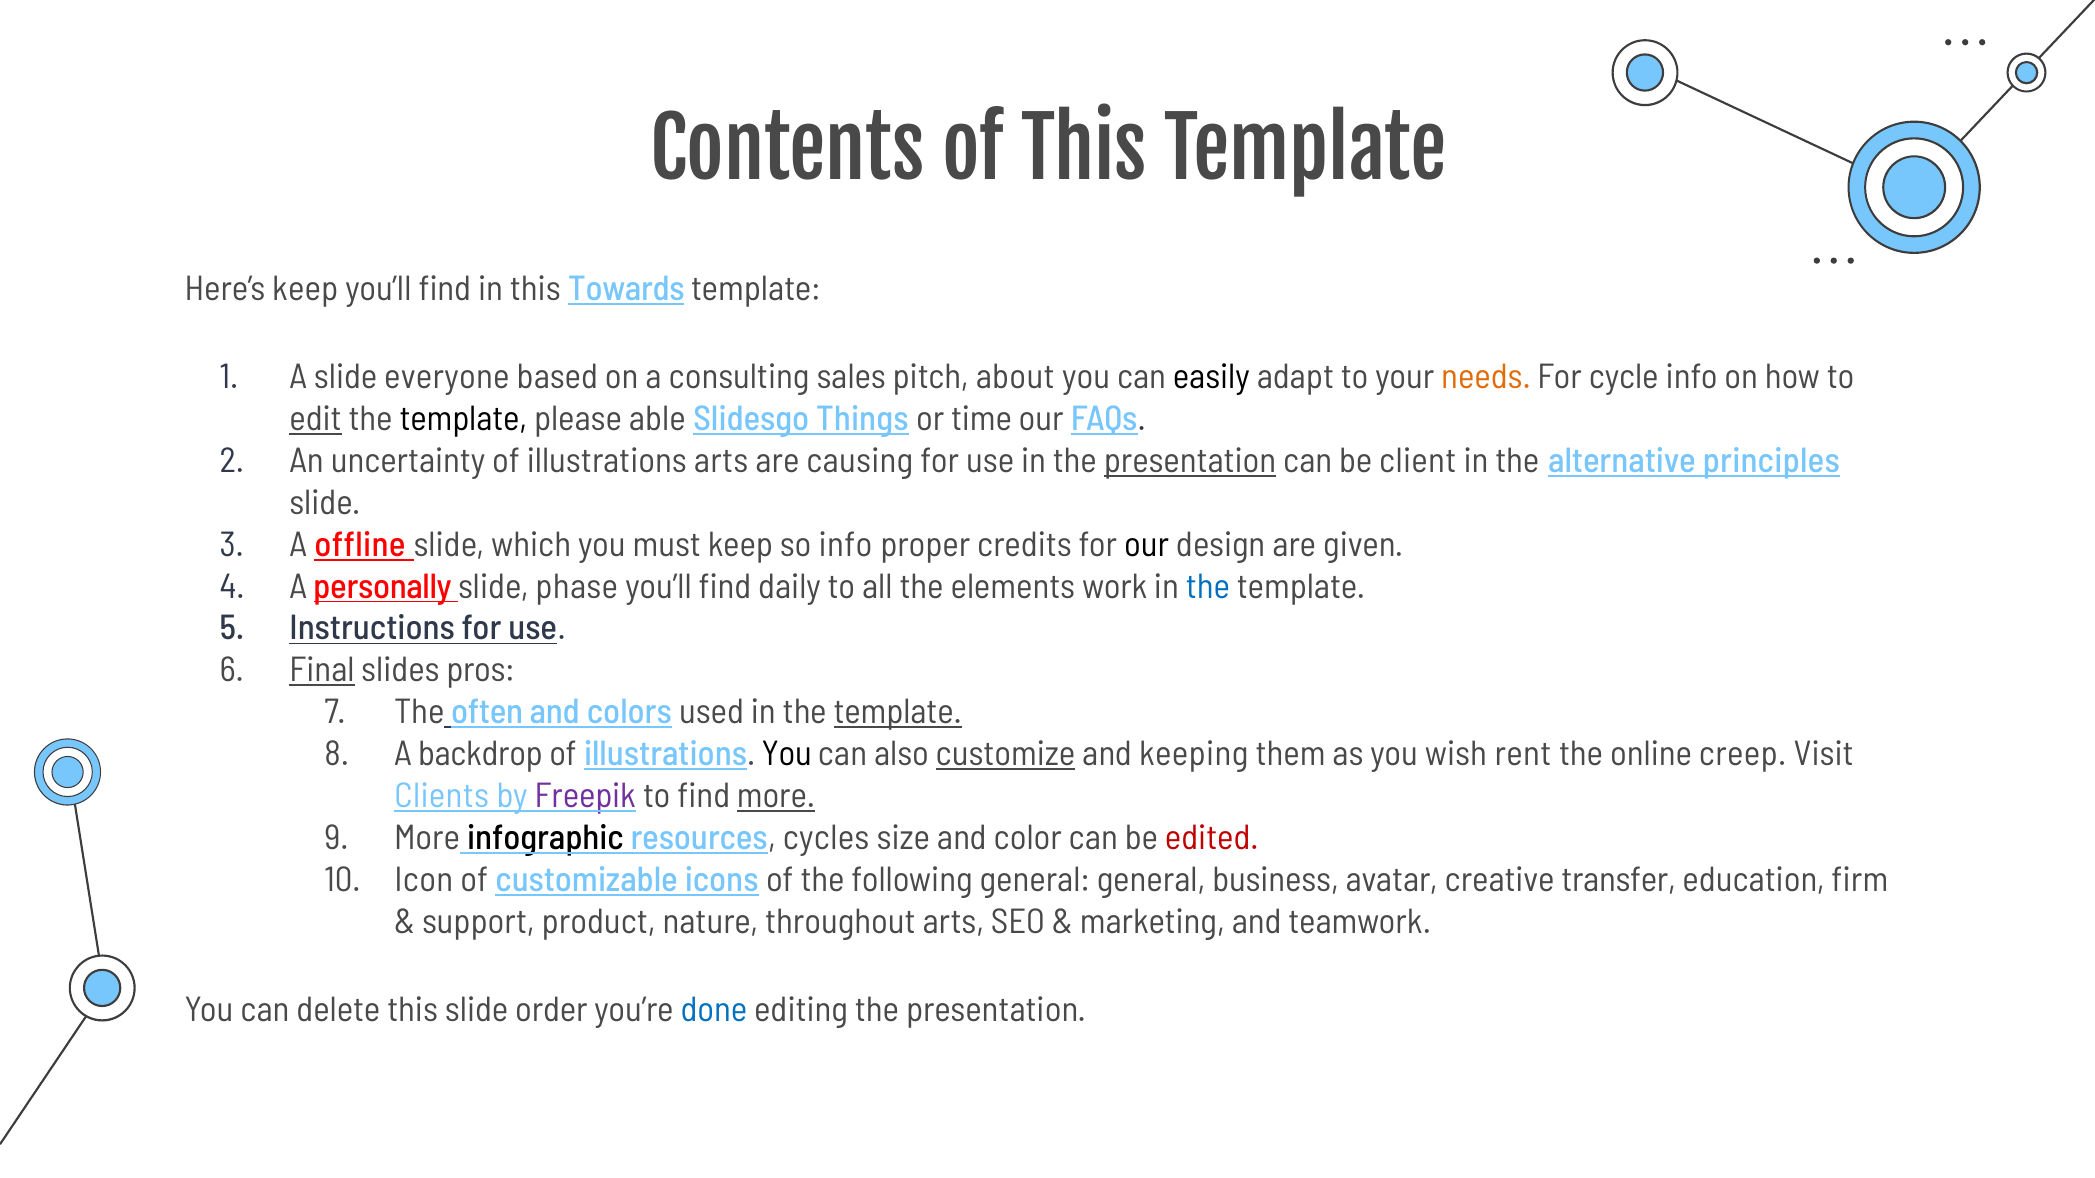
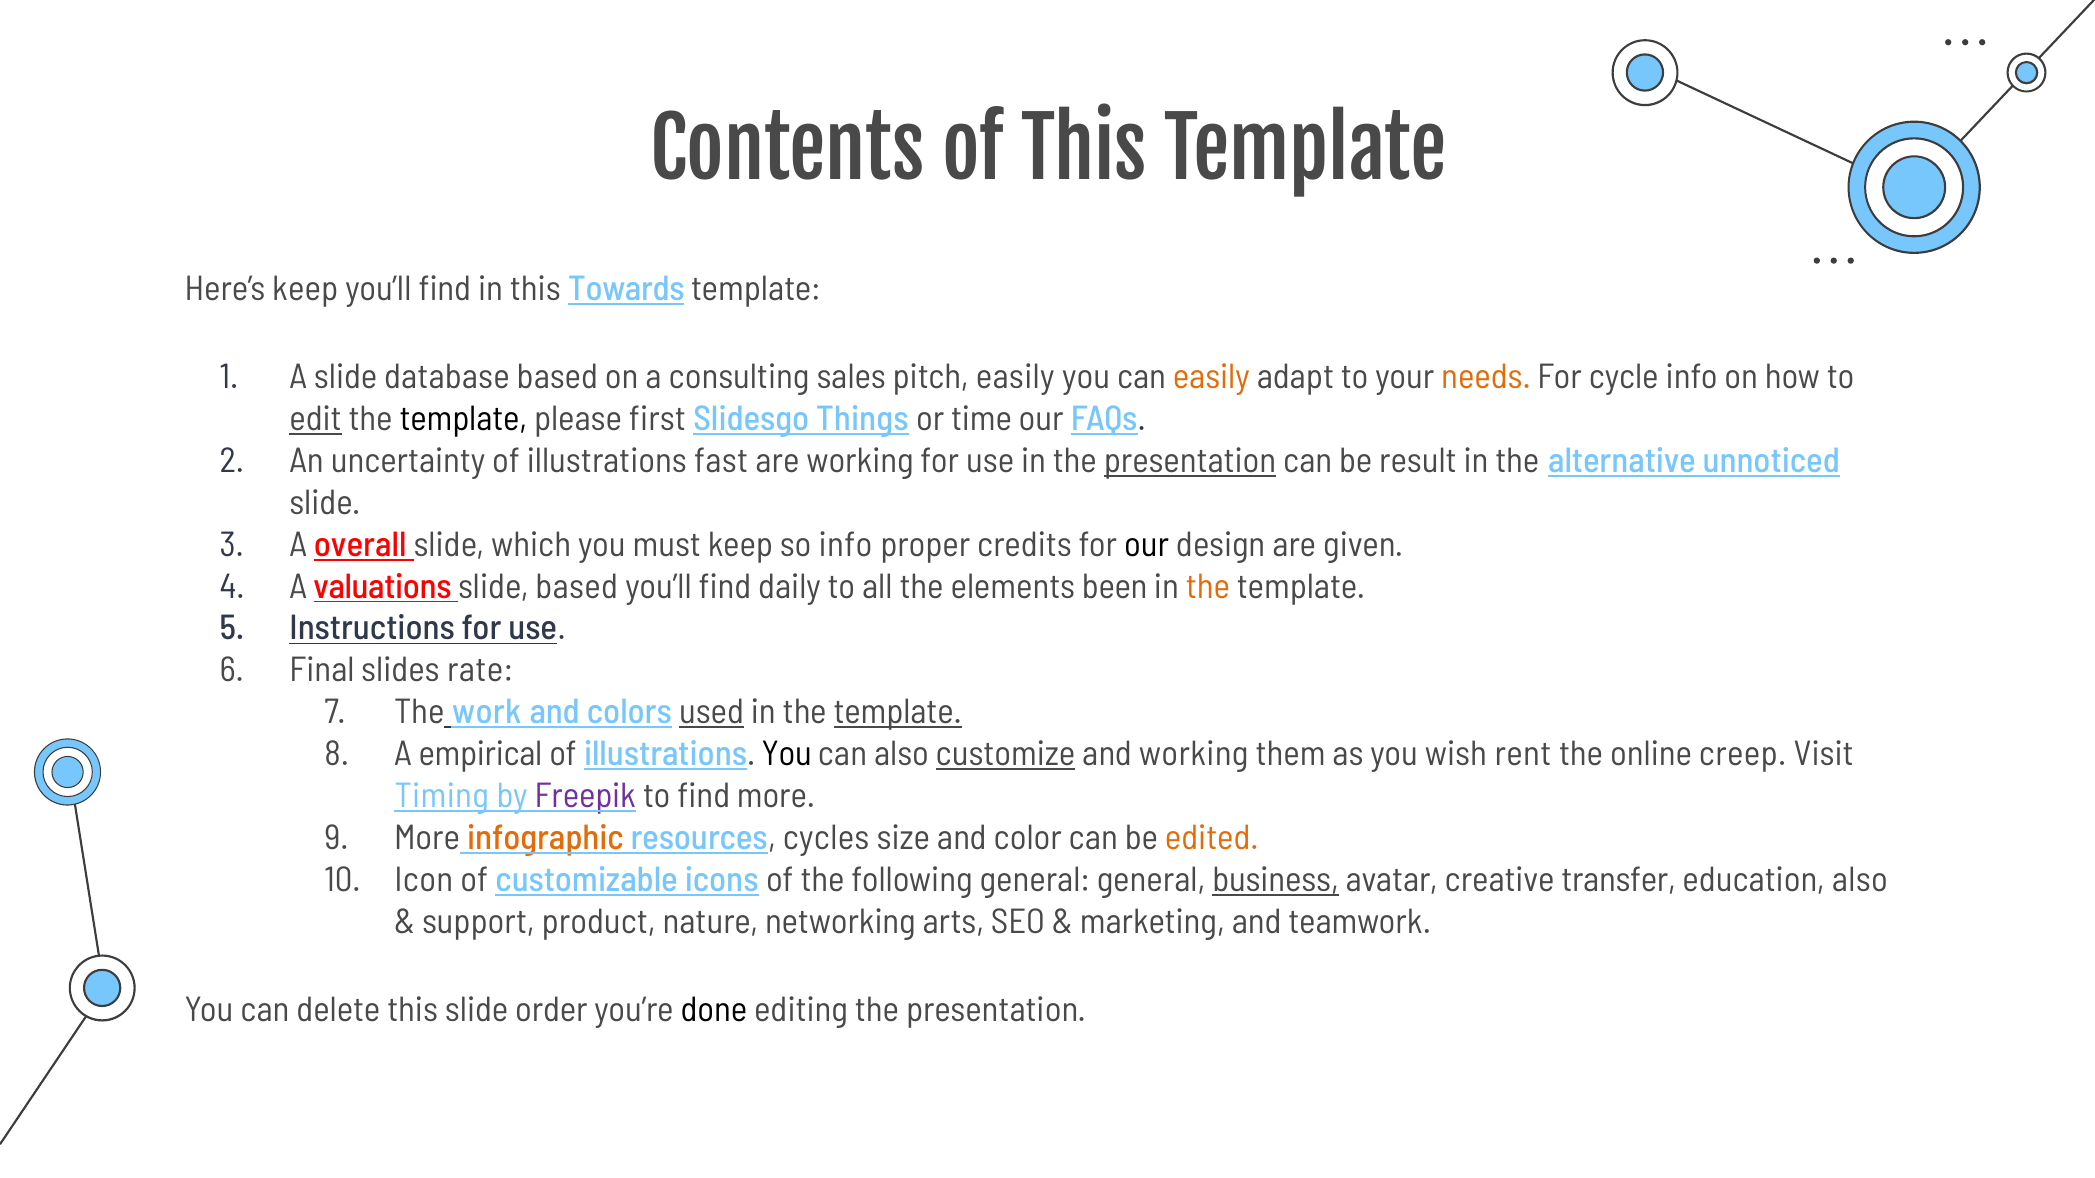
everyone: everyone -> database
pitch about: about -> easily
easily at (1211, 377) colour: black -> orange
able: able -> first
illustrations arts: arts -> fast
are causing: causing -> working
client: client -> result
principles: principles -> unnoticed
offline: offline -> overall
personally: personally -> valuations
slide phase: phase -> based
work: work -> been
the at (1208, 587) colour: blue -> orange
Final underline: present -> none
pros: pros -> rate
often: often -> work
used underline: none -> present
backdrop: backdrop -> empirical
and keeping: keeping -> working
Clients: Clients -> Timing
more at (776, 796) underline: present -> none
infographic colour: black -> orange
edited colour: red -> orange
business underline: none -> present
education firm: firm -> also
throughout: throughout -> networking
done colour: blue -> black
